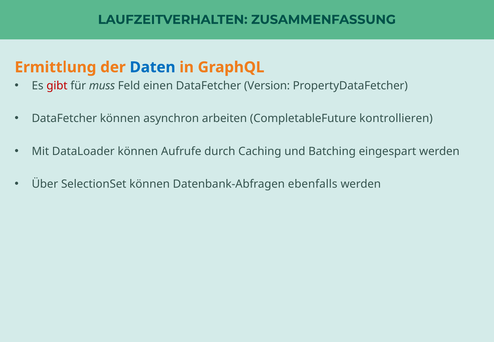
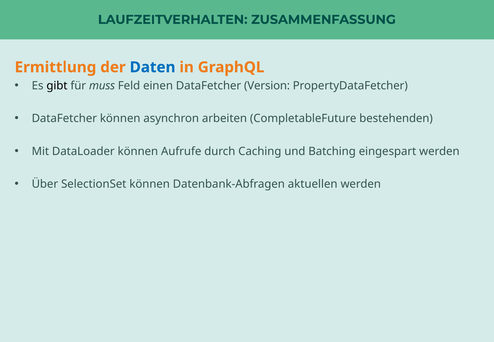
gibt colour: red -> black
kontrollieren: kontrollieren -> bestehenden
ebenfalls: ebenfalls -> aktuellen
